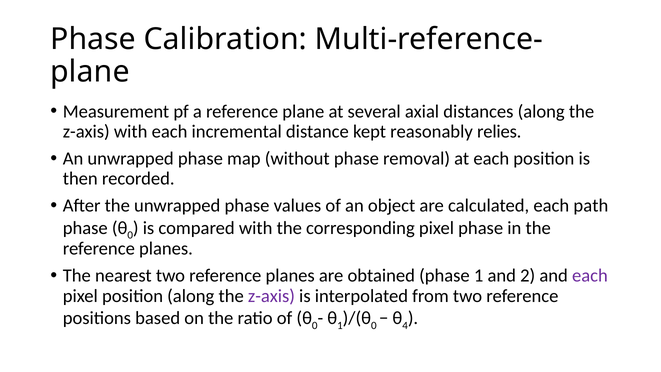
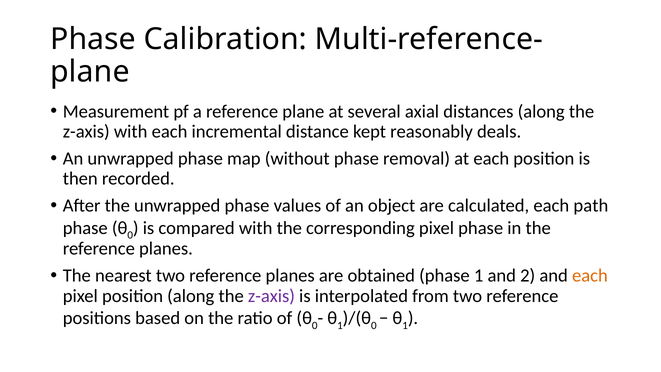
relies: relies -> deals
each at (590, 276) colour: purple -> orange
4 at (405, 325): 4 -> 1
